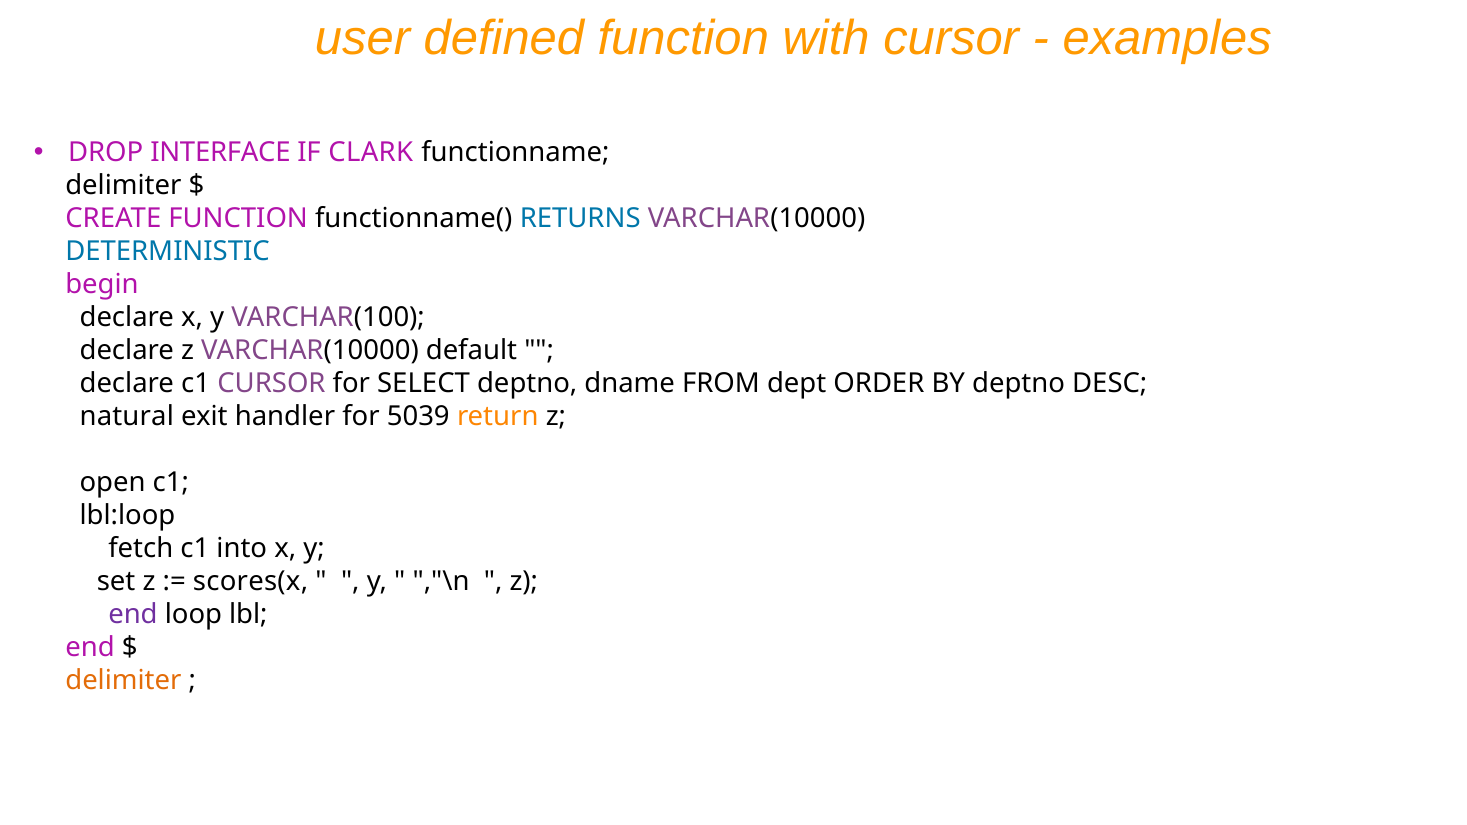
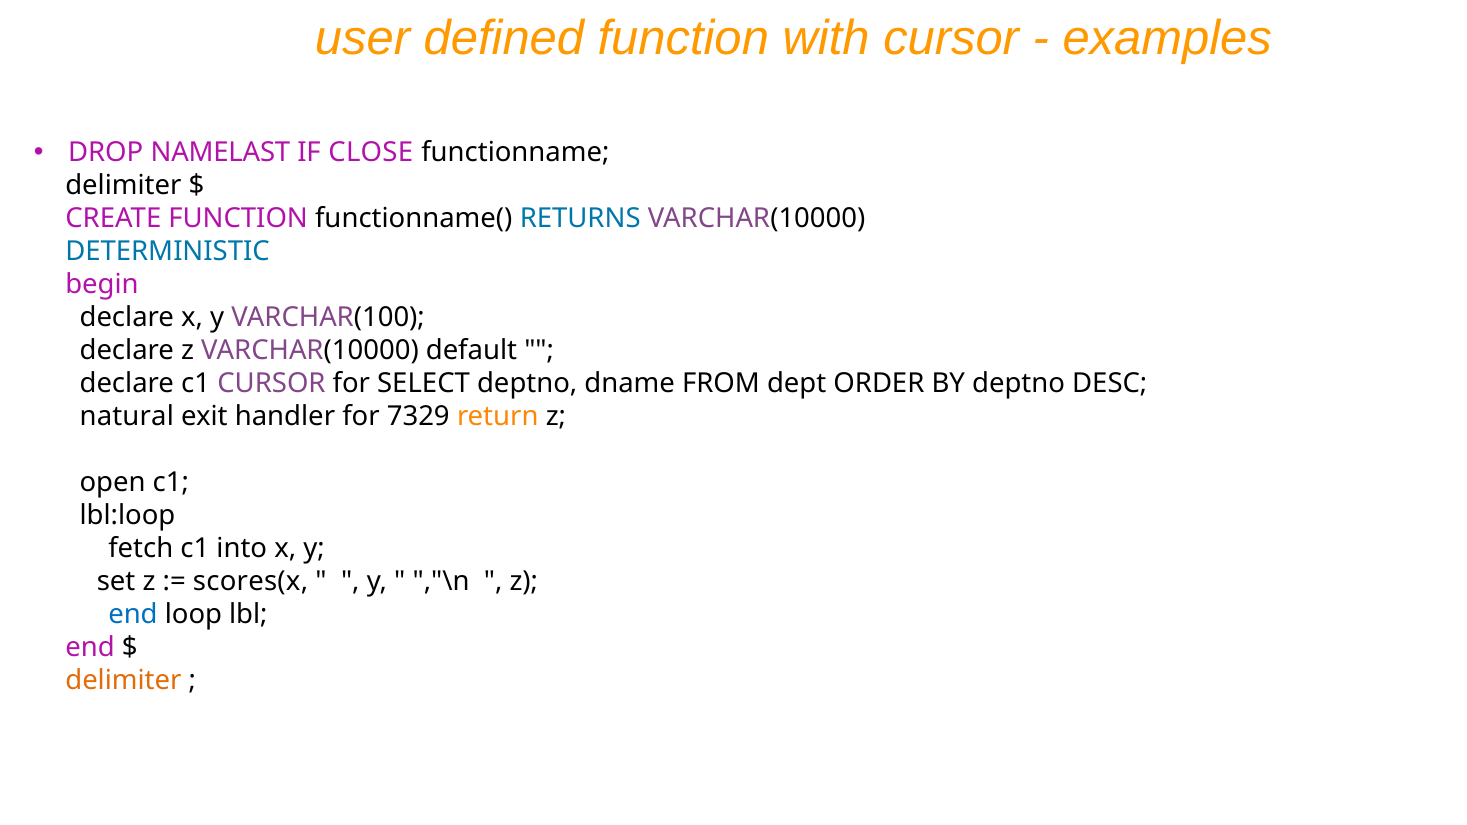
INTERFACE: INTERFACE -> NAMELAST
CLARK: CLARK -> CLOSE
5039: 5039 -> 7329
end at (133, 615) colour: purple -> blue
